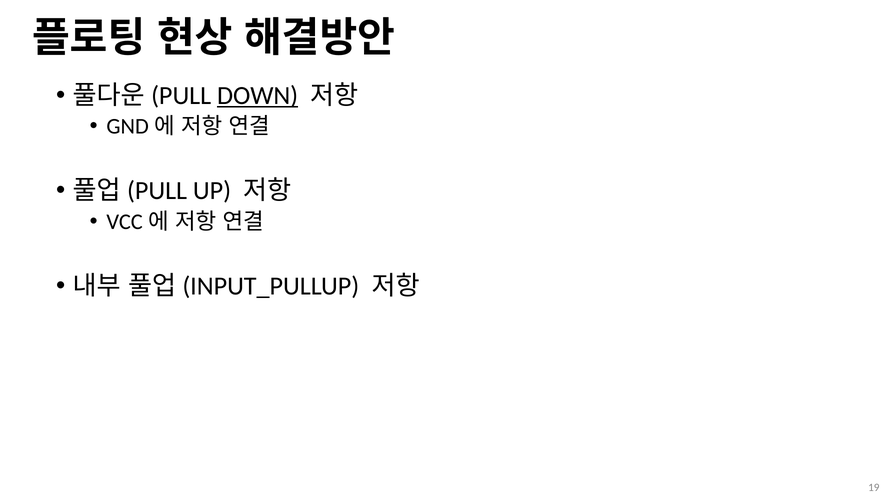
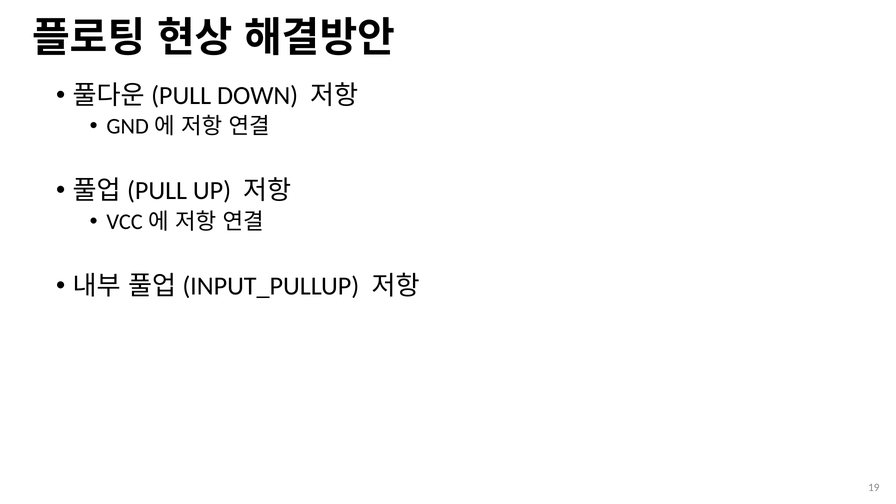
DOWN underline: present -> none
